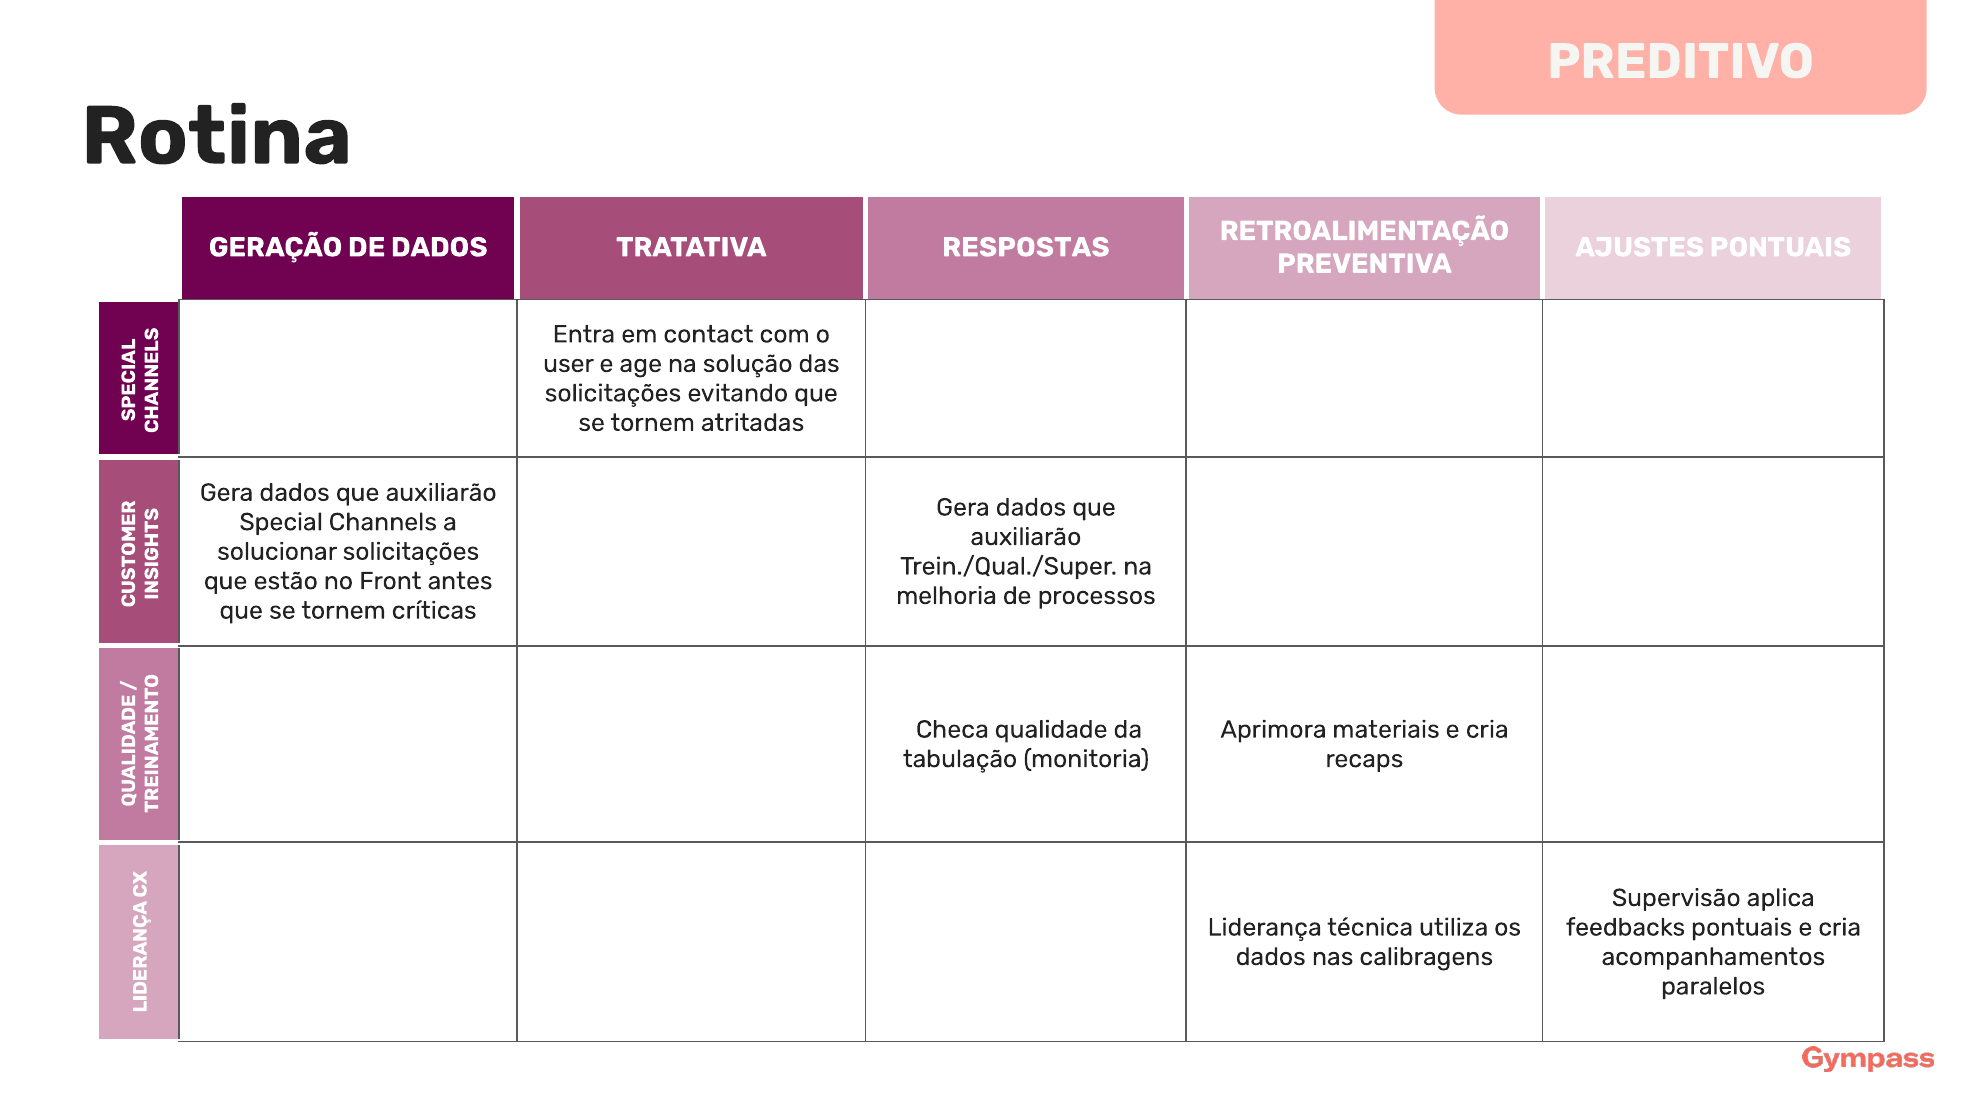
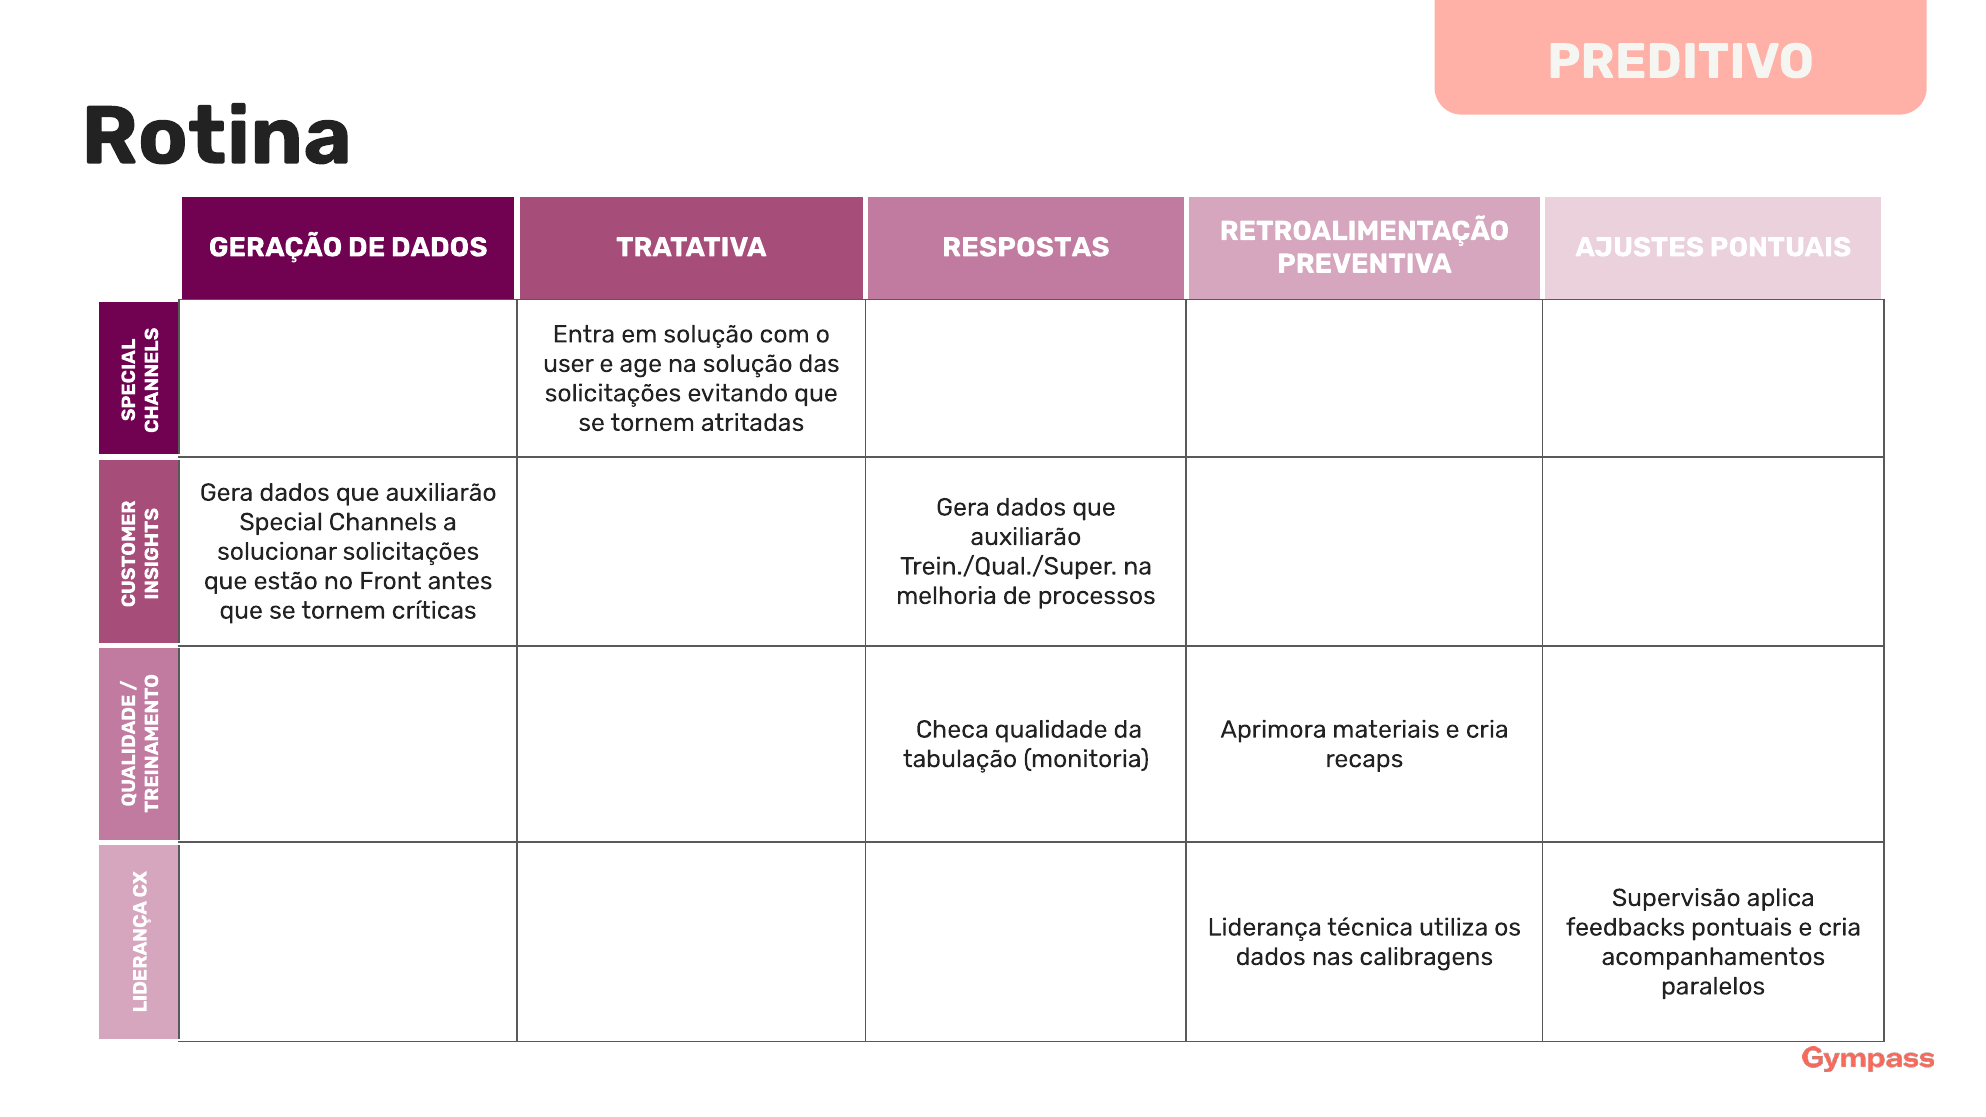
em contact: contact -> solução
